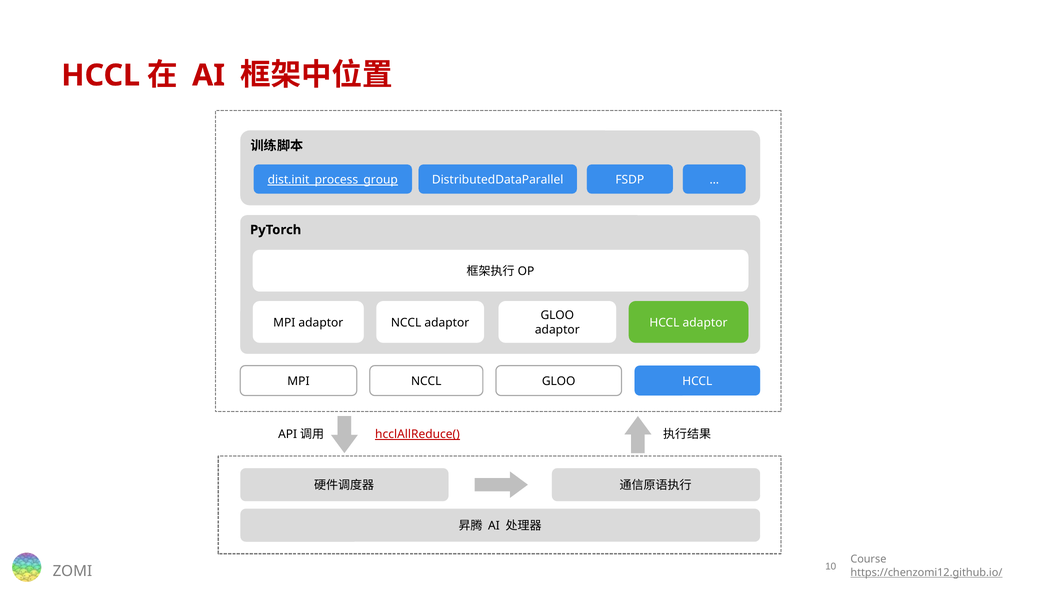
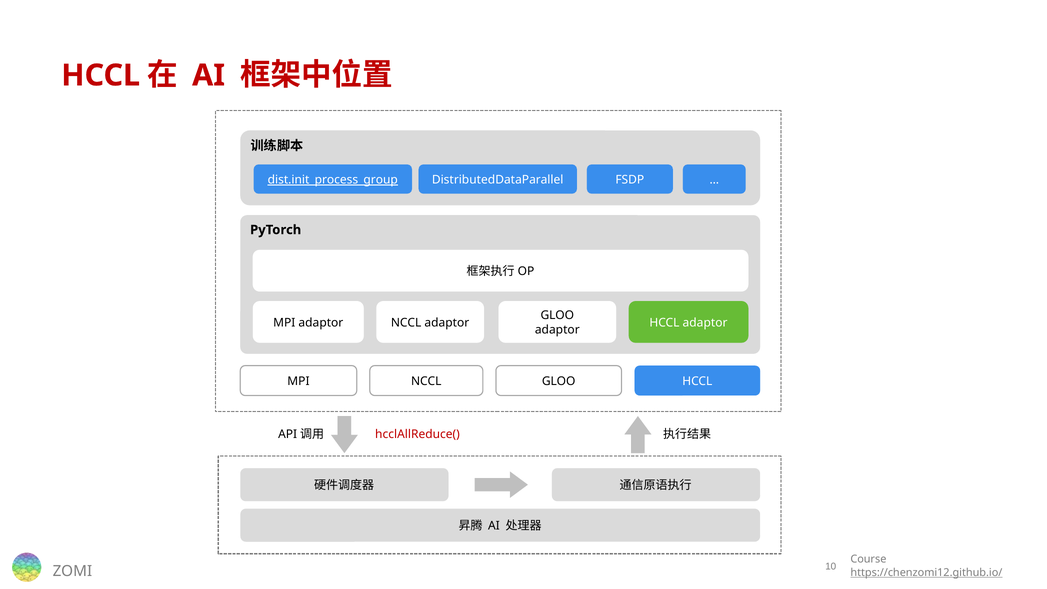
hcclAllReduce( underline: present -> none
